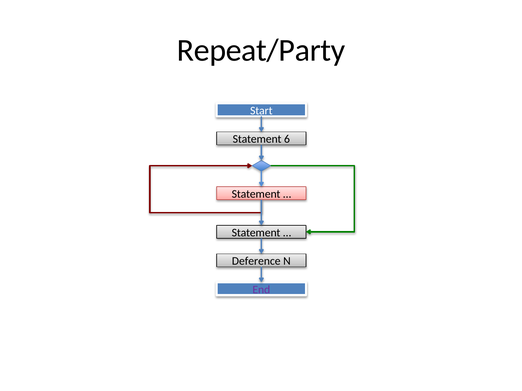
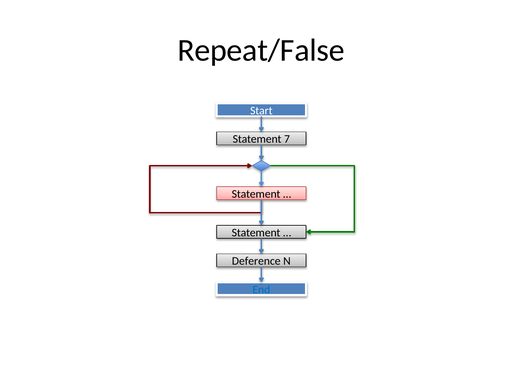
Repeat/Party: Repeat/Party -> Repeat/False
6: 6 -> 7
End colour: purple -> blue
